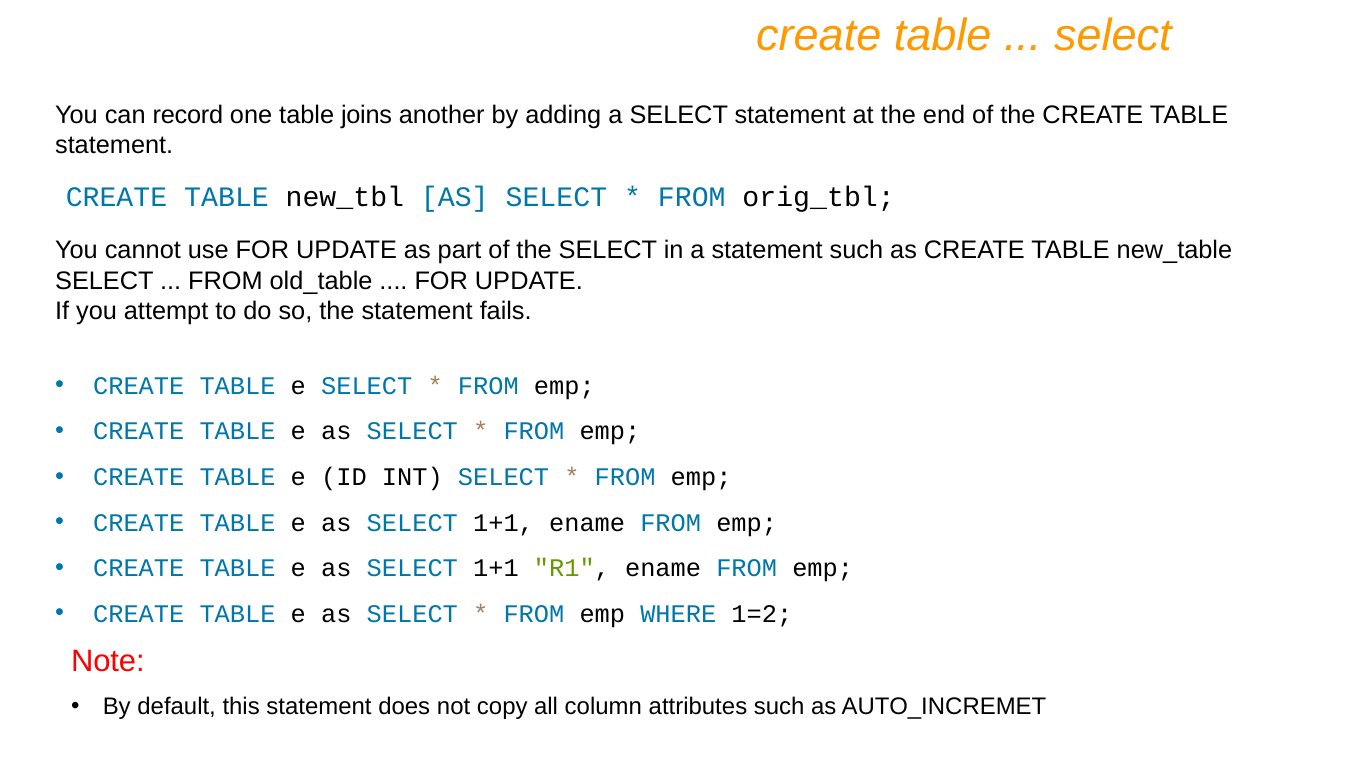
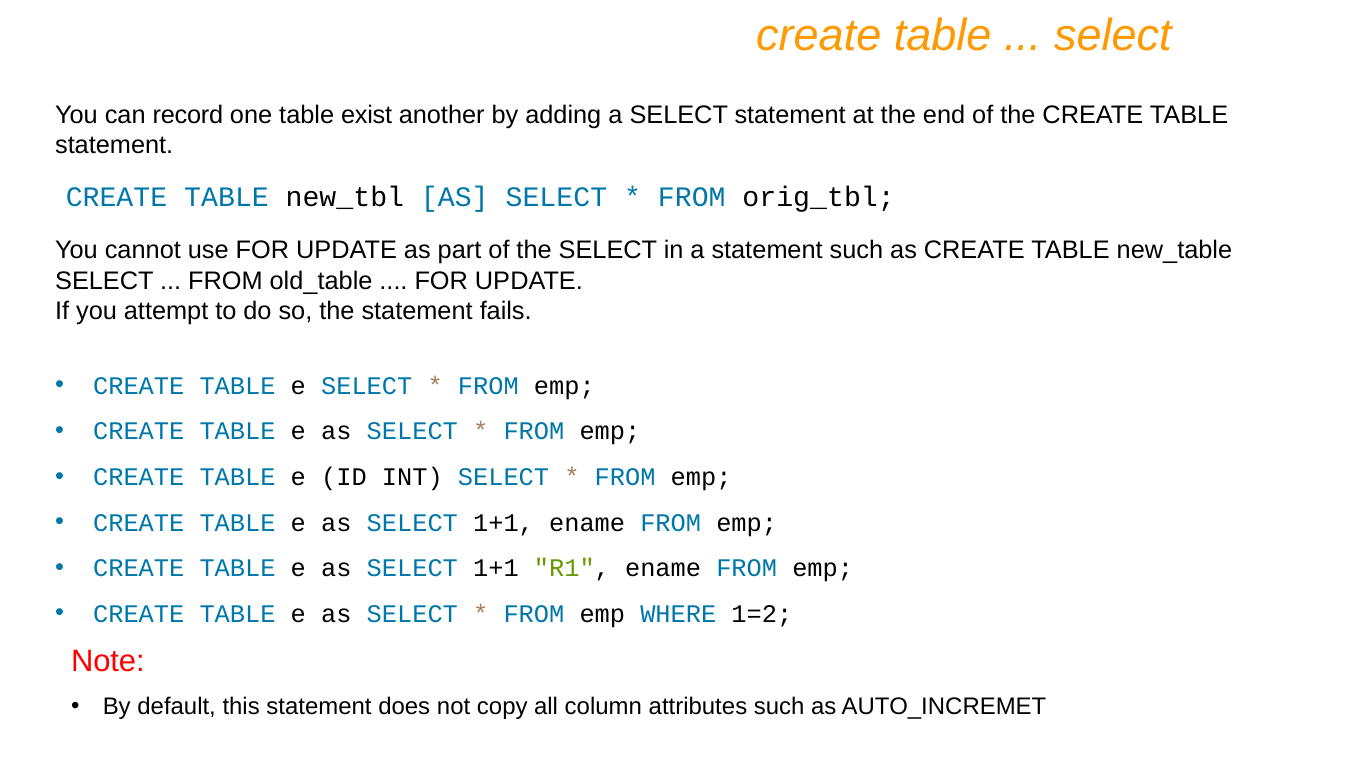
joins: joins -> exist
